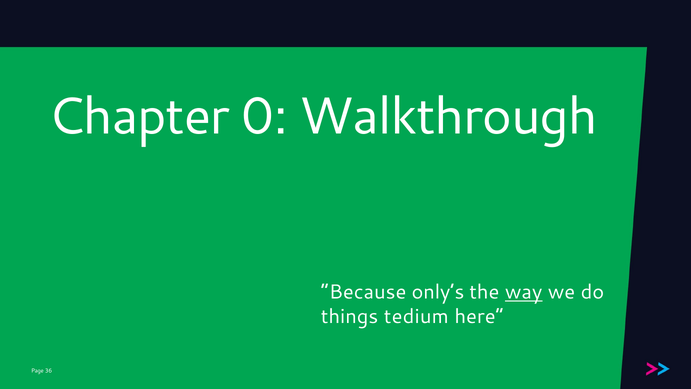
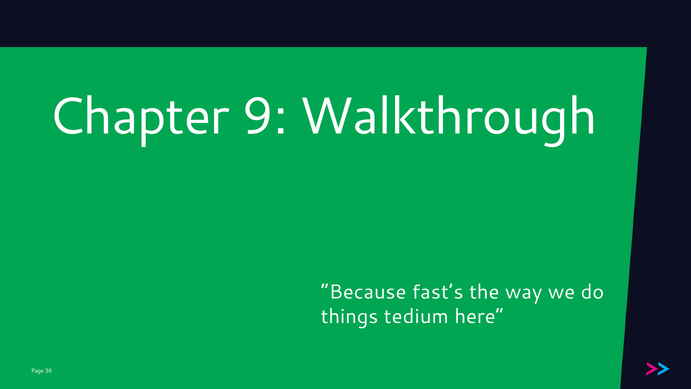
0: 0 -> 9
only’s: only’s -> fast’s
way underline: present -> none
